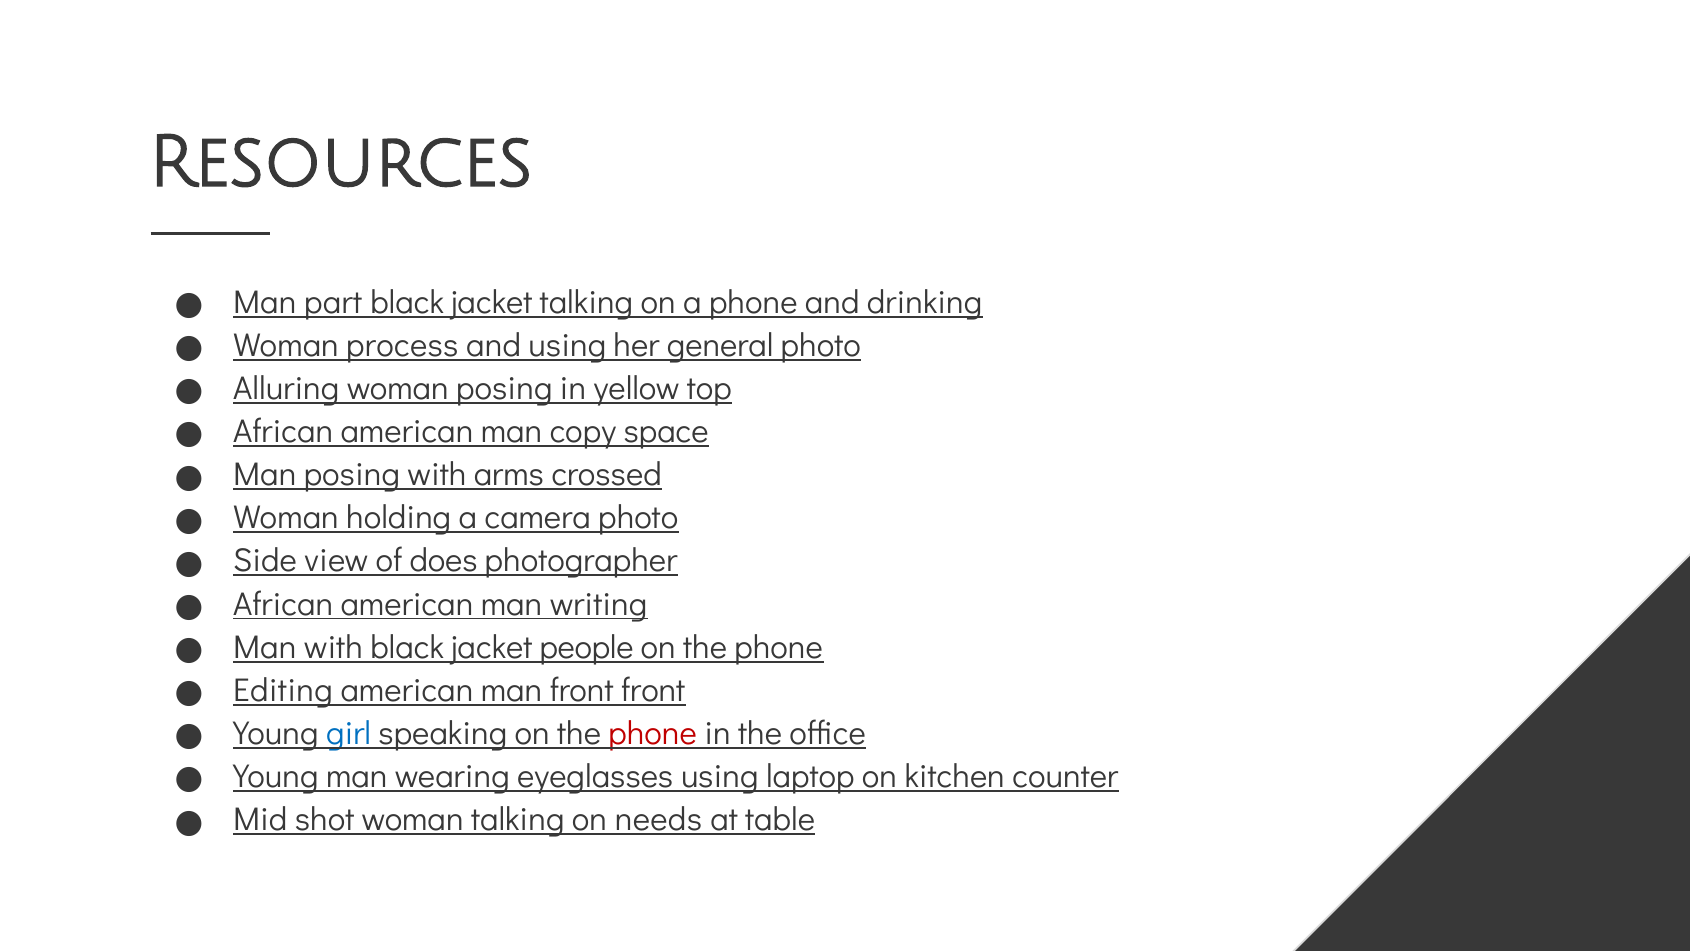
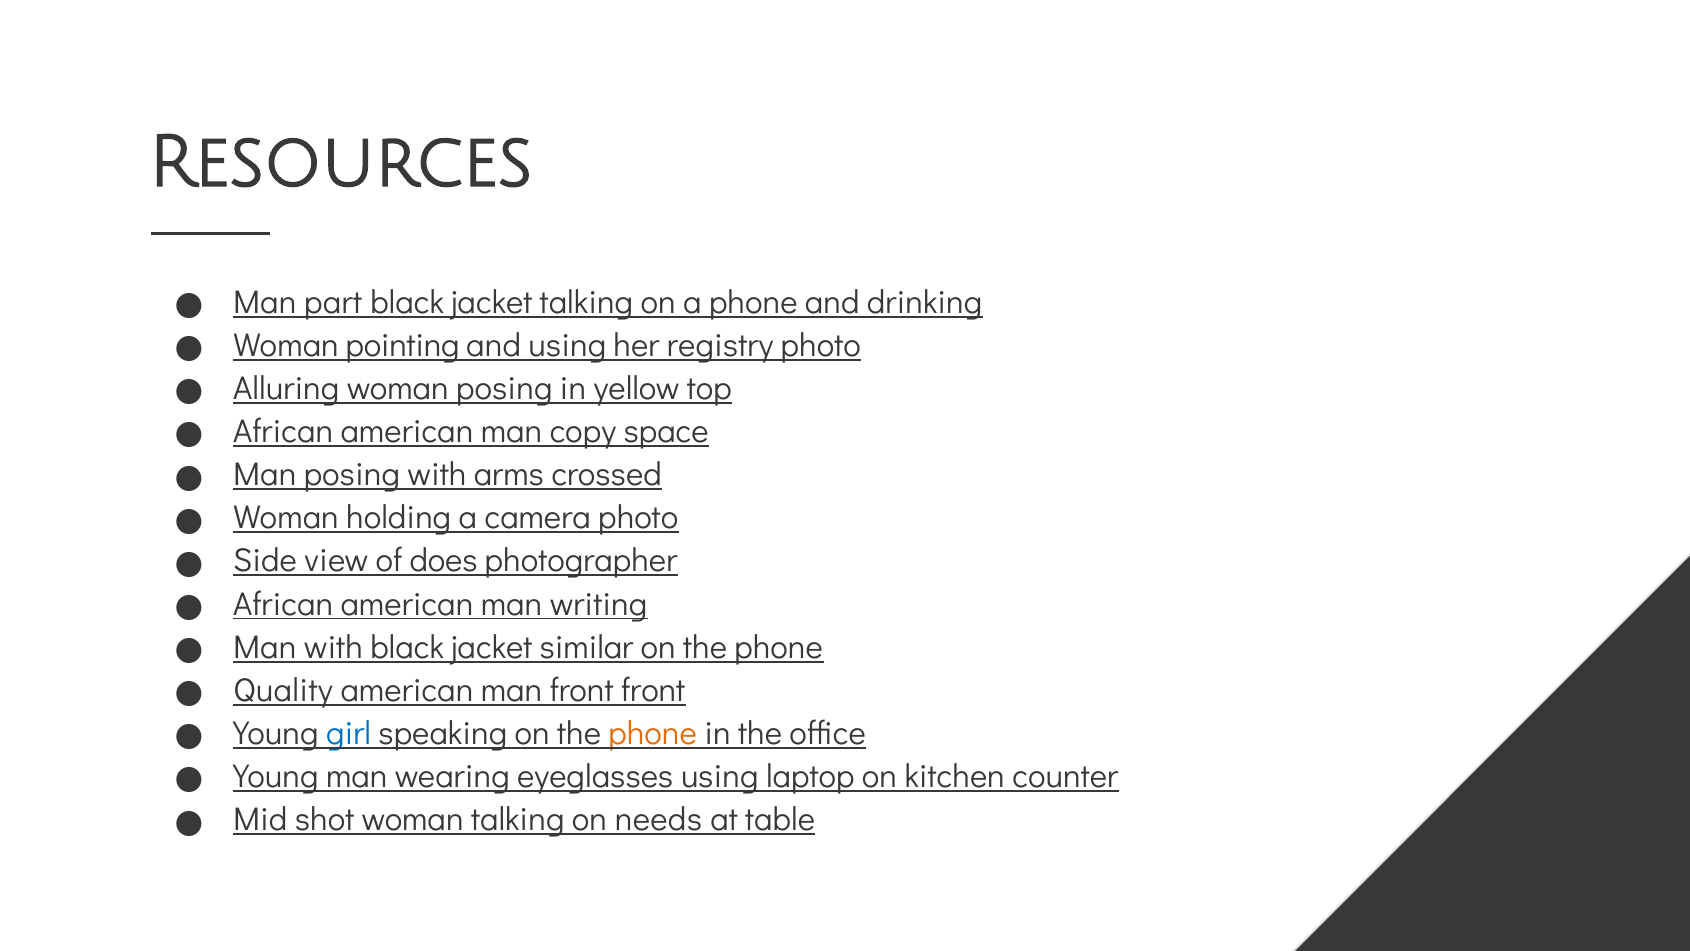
process: process -> pointing
general: general -> registry
people: people -> similar
Editing: Editing -> Quality
phone at (653, 733) colour: red -> orange
